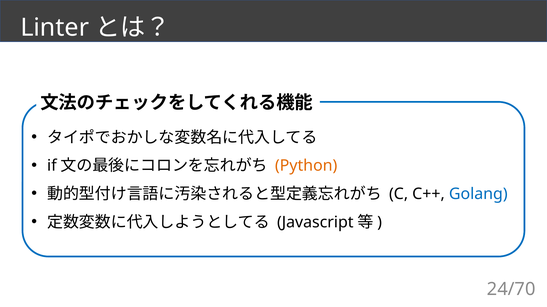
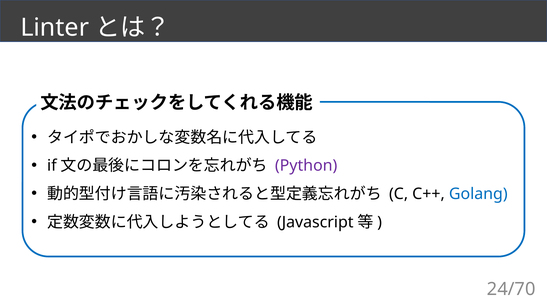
Python colour: orange -> purple
